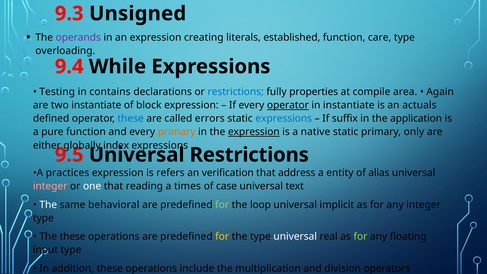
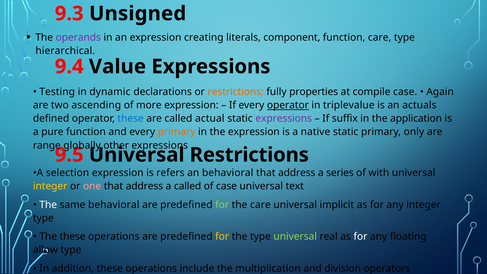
established: established -> component
overloading: overloading -> hierarchical
While: While -> Value
contains: contains -> dynamic
restrictions at (236, 92) colour: blue -> orange
compile area: area -> case
two instantiate: instantiate -> ascending
block: block -> more
in instantiate: instantiate -> triplevalue
errors: errors -> actual
expressions at (284, 119) colour: blue -> purple
expression at (254, 132) underline: present -> none
either: either -> range
index: index -> other
practices: practices -> selection
an verification: verification -> behavioral
entity: entity -> series
alias: alias -> with
integer at (50, 186) colour: pink -> yellow
one colour: white -> pink
reading at (144, 186): reading -> address
a times: times -> called
the loop: loop -> care
universal at (295, 236) colour: white -> light green
for at (360, 236) colour: light green -> white
input: input -> allow
